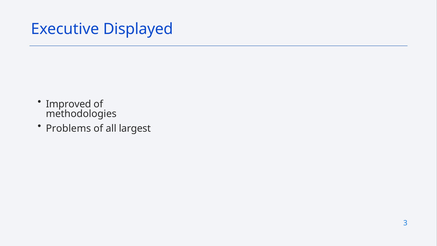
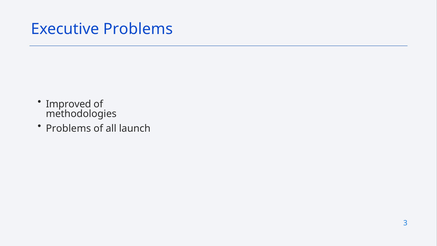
Executive Displayed: Displayed -> Problems
largest: largest -> launch
